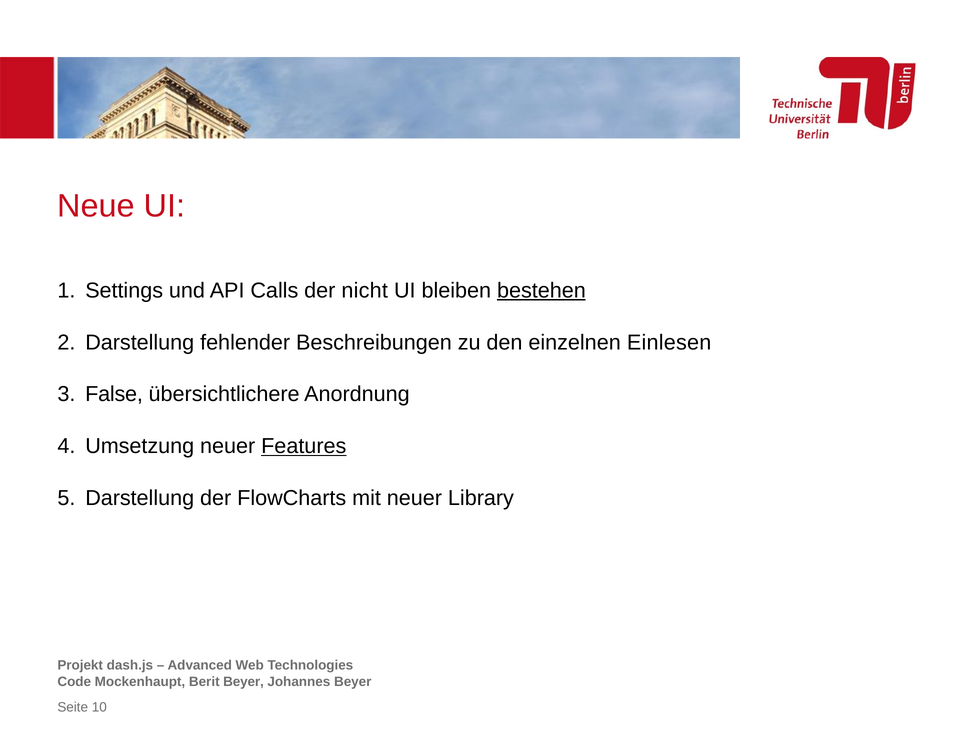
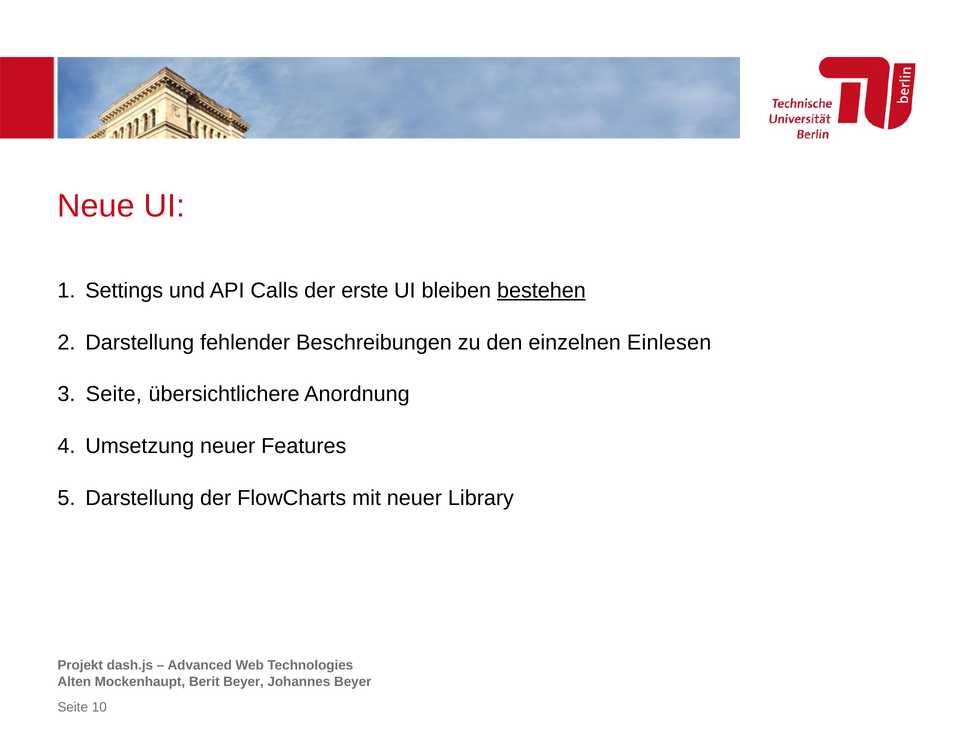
nicht: nicht -> erste
False at (114, 394): False -> Seite
Features underline: present -> none
Code: Code -> Alten
